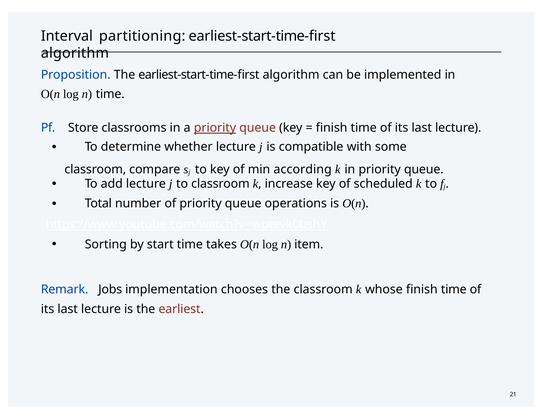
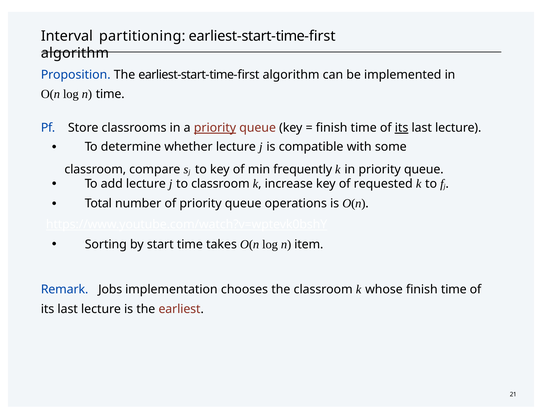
its at (402, 128) underline: none -> present
according: according -> frequently
scheduled: scheduled -> requested
